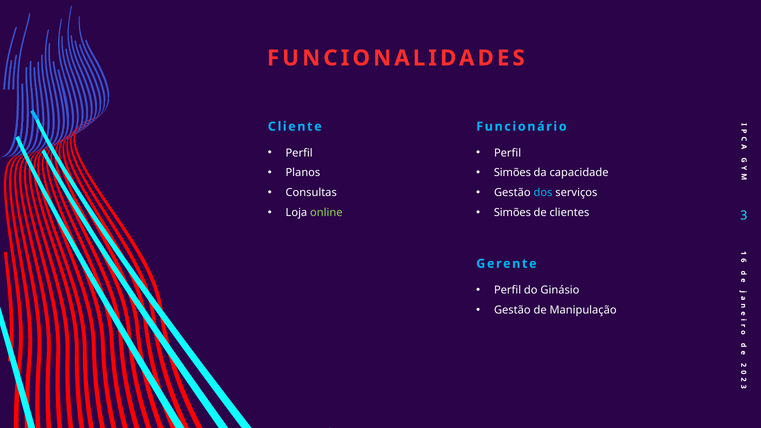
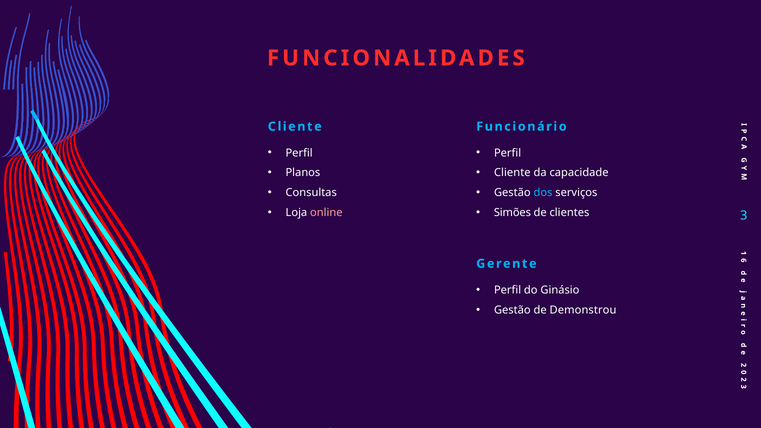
Simões at (512, 173): Simões -> Cliente
online colour: light green -> pink
Manipulação: Manipulação -> Demonstrou
